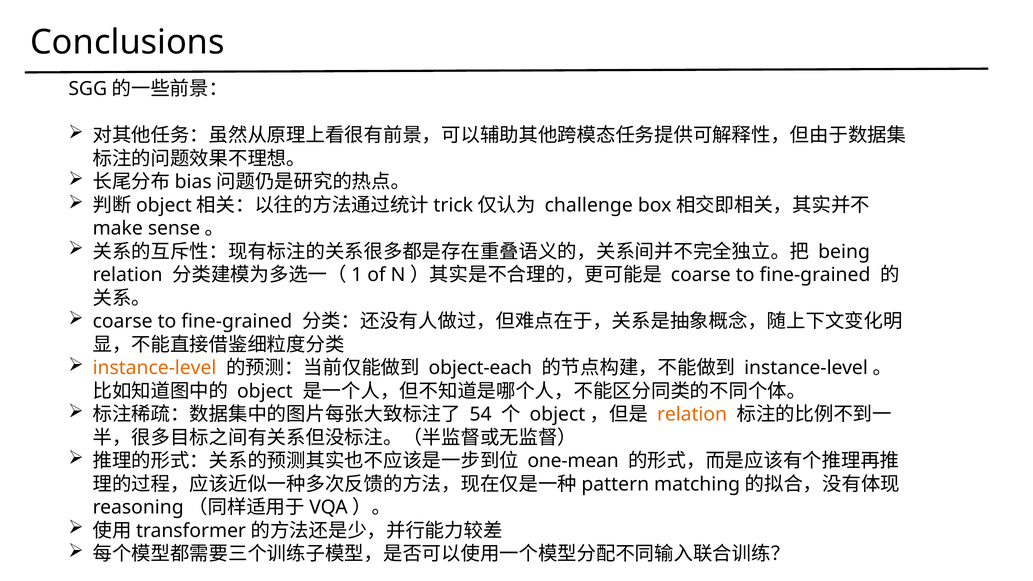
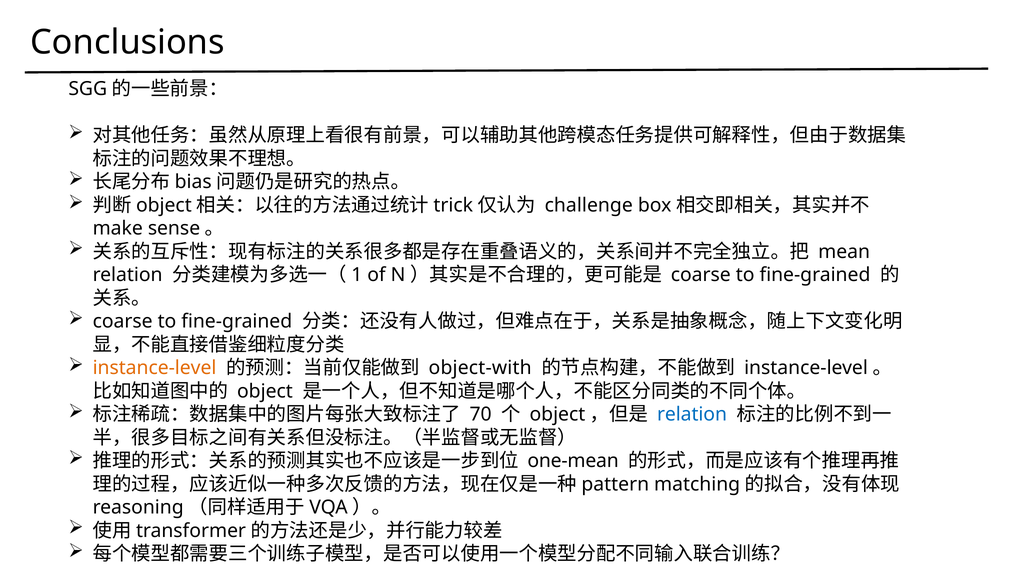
being: being -> mean
object-each: object-each -> object-with
54: 54 -> 70
relation at (692, 415) colour: orange -> blue
